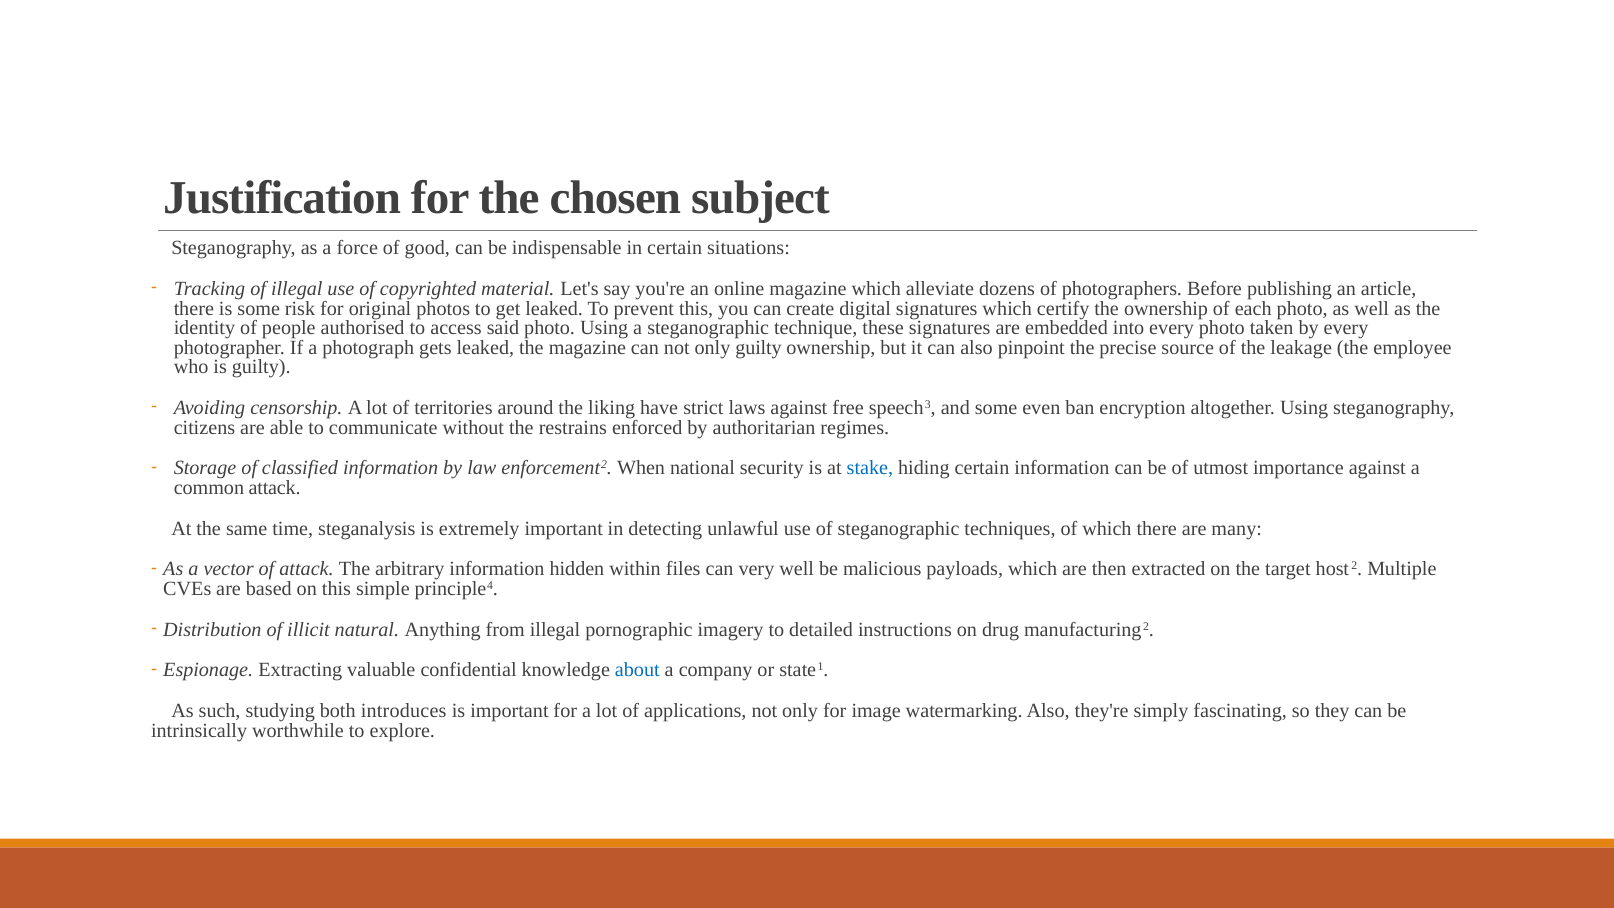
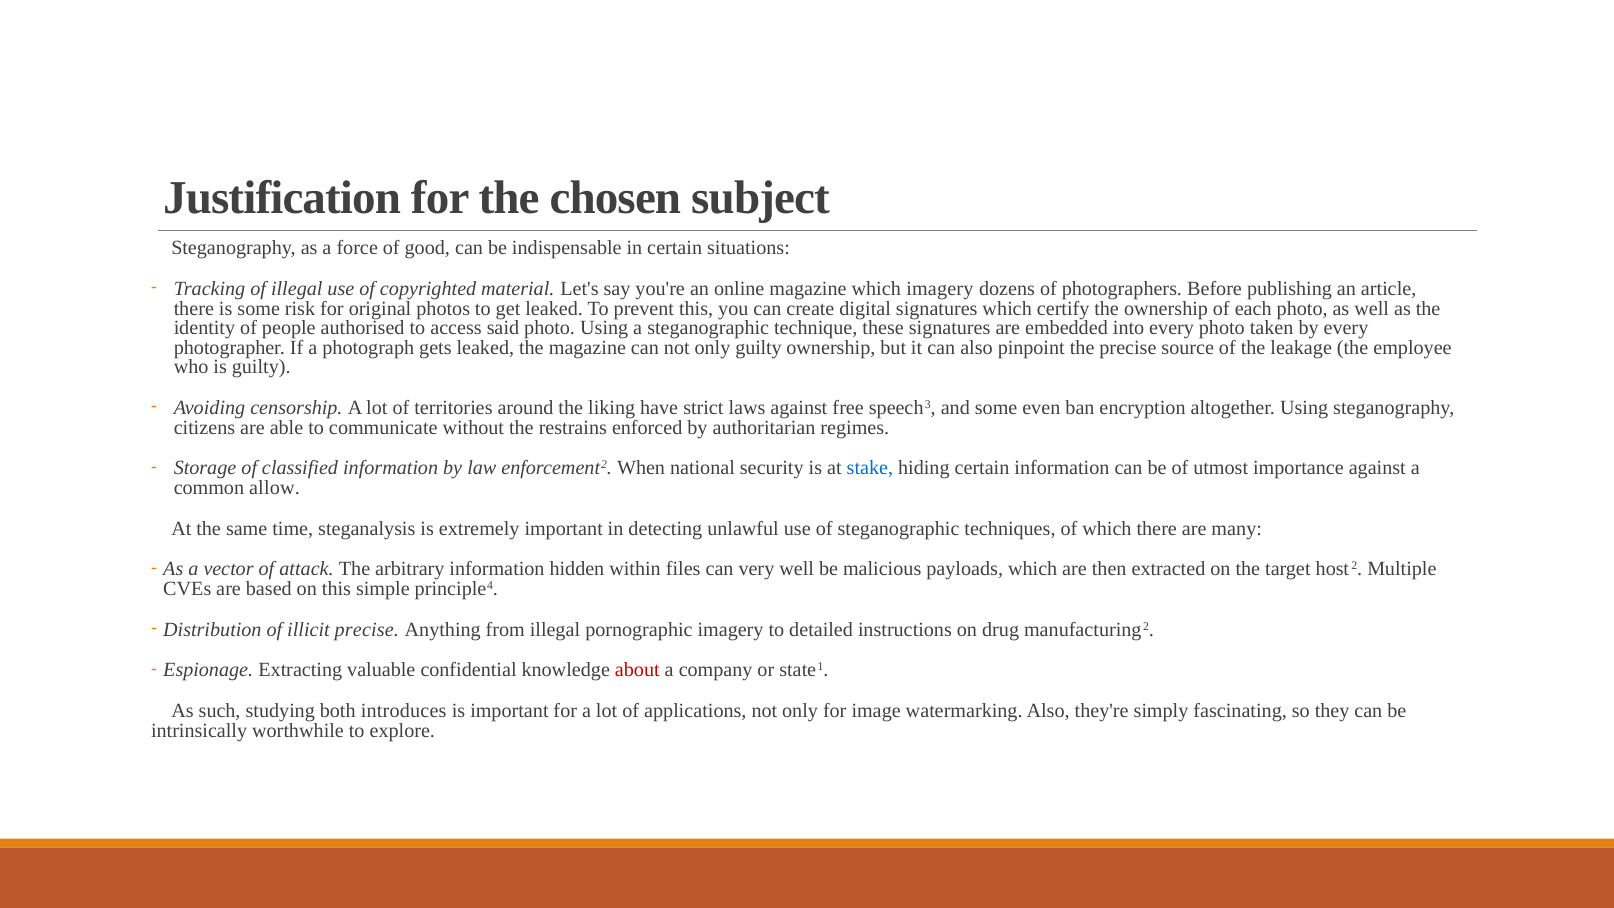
which alleviate: alleviate -> imagery
common attack: attack -> allow
illicit natural: natural -> precise
about colour: blue -> red
